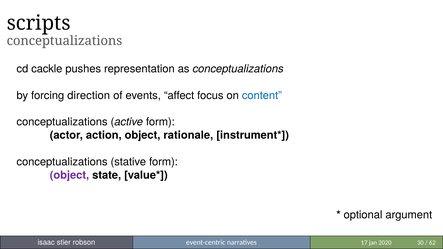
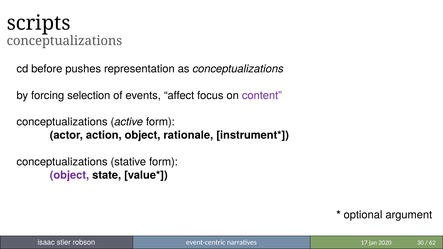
cackle: cackle -> before
direction: direction -> selection
content colour: blue -> purple
